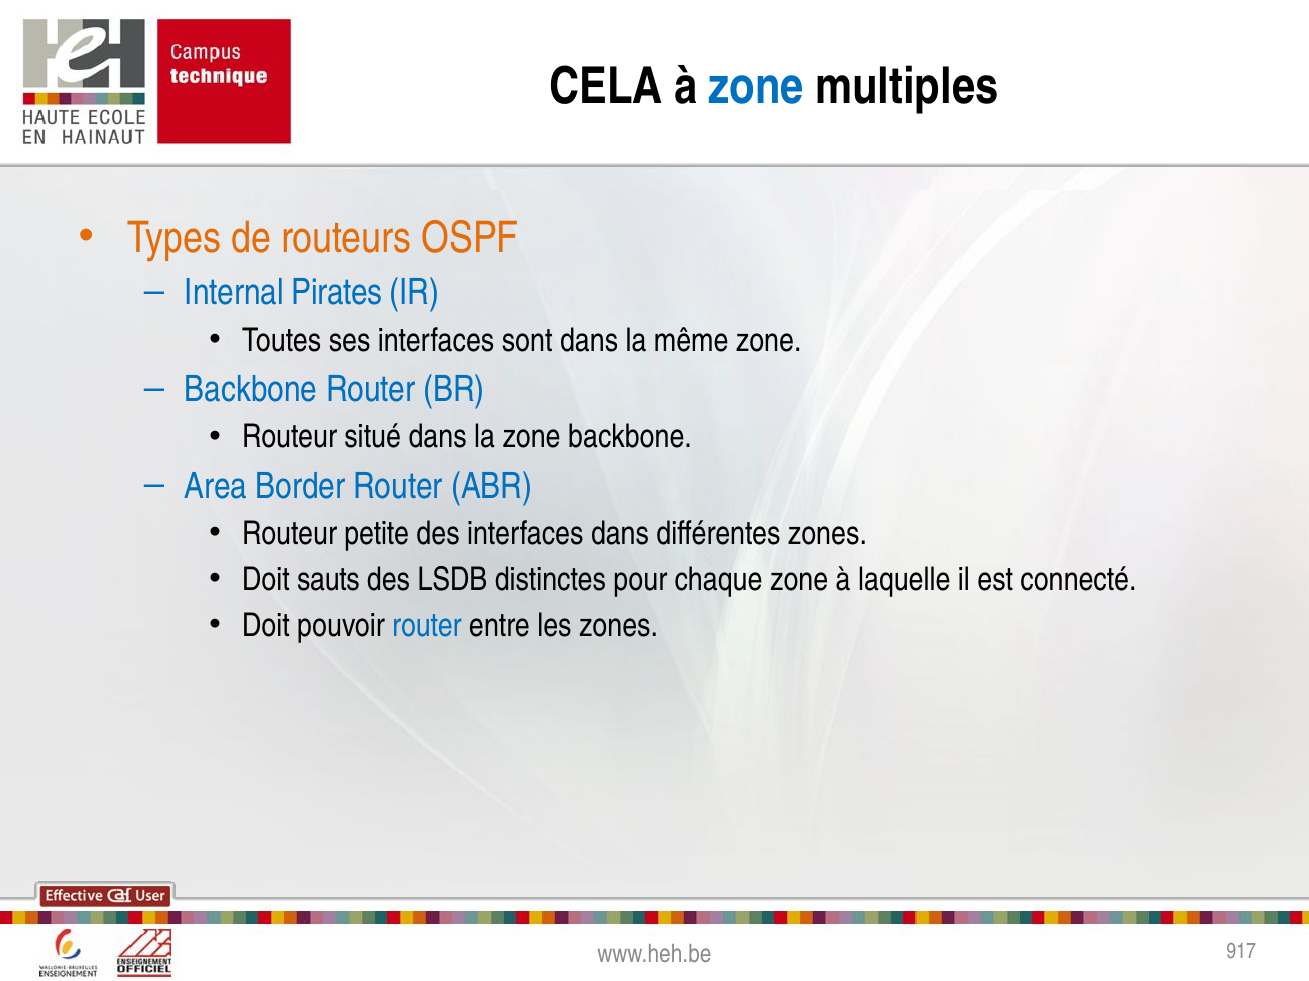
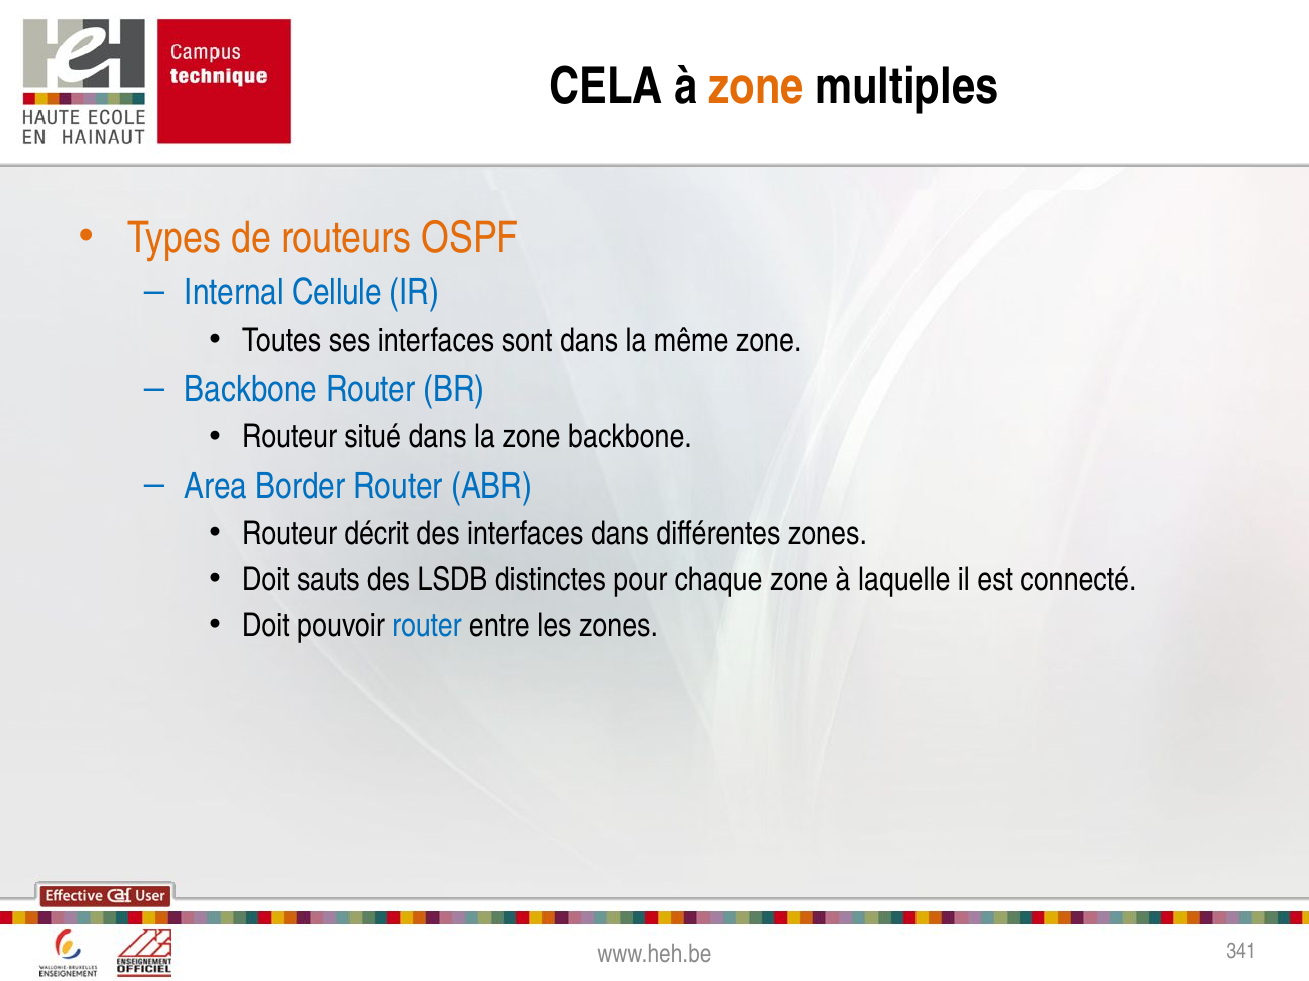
zone at (756, 87) colour: blue -> orange
Pirates: Pirates -> Cellule
petite: petite -> décrit
917: 917 -> 341
